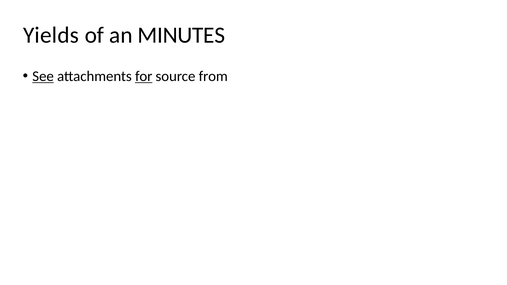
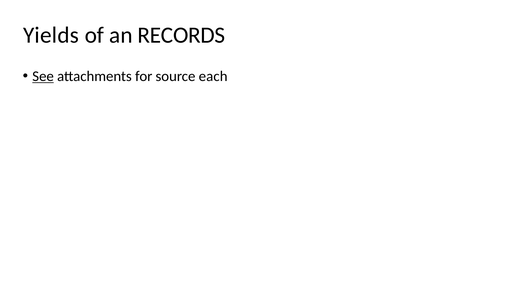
MINUTES: MINUTES -> RECORDS
for underline: present -> none
from: from -> each
